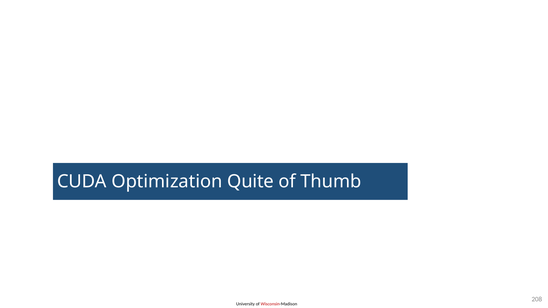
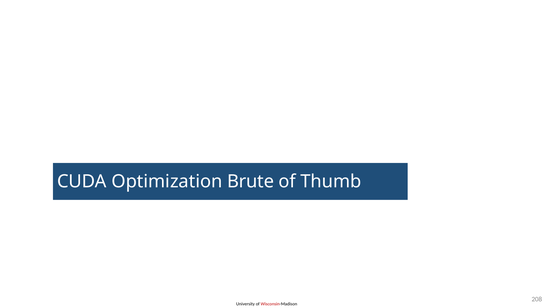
Quite: Quite -> Brute
